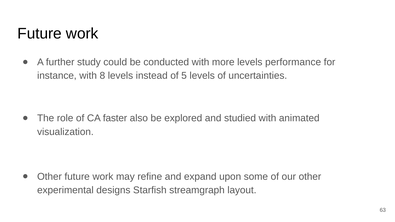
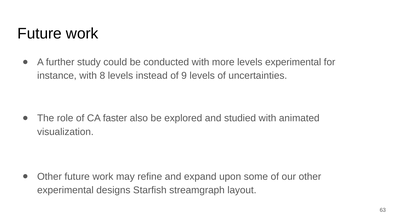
levels performance: performance -> experimental
5: 5 -> 9
